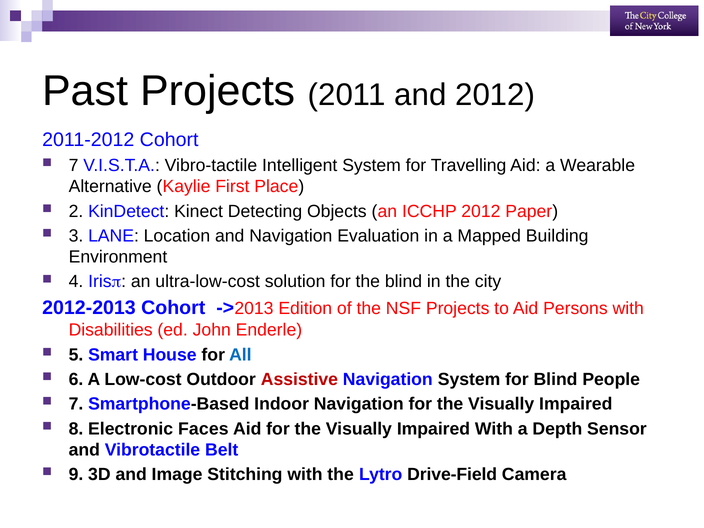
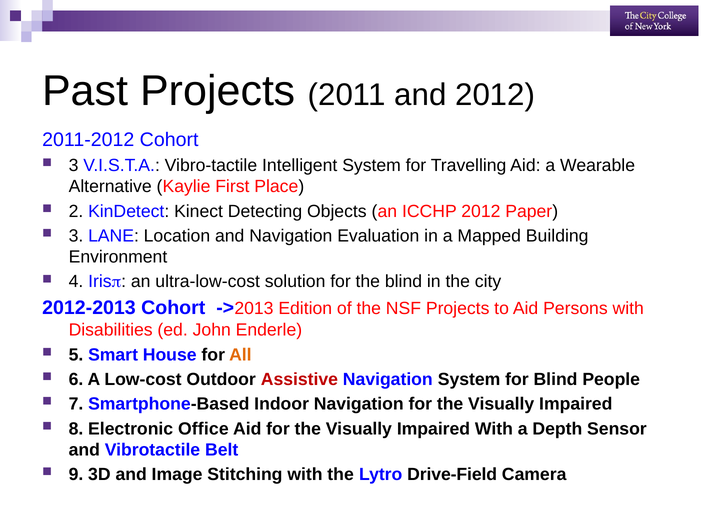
7 at (74, 166): 7 -> 3
All colour: blue -> orange
Faces: Faces -> Office
